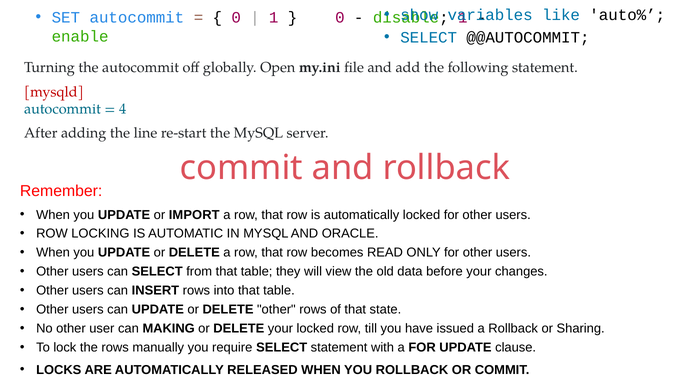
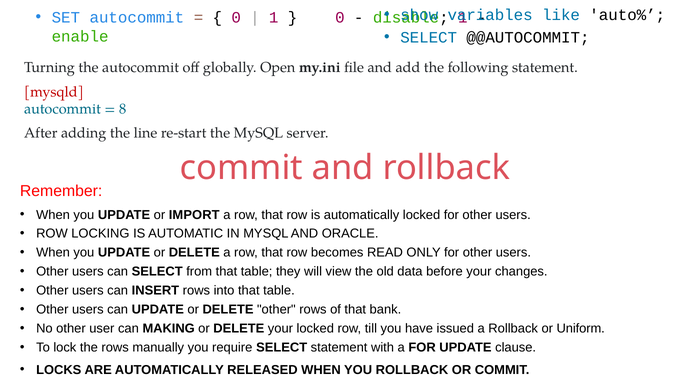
4: 4 -> 8
state: state -> bank
Sharing: Sharing -> Uniform
